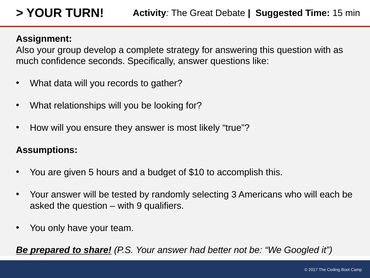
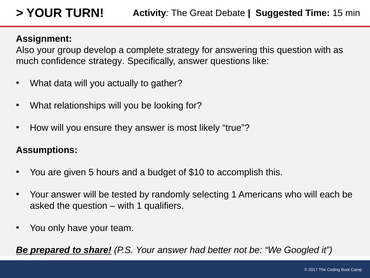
confidence seconds: seconds -> strategy
records: records -> actually
selecting 3: 3 -> 1
with 9: 9 -> 1
